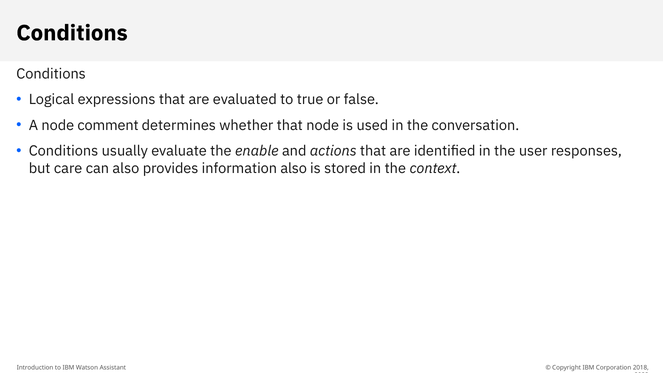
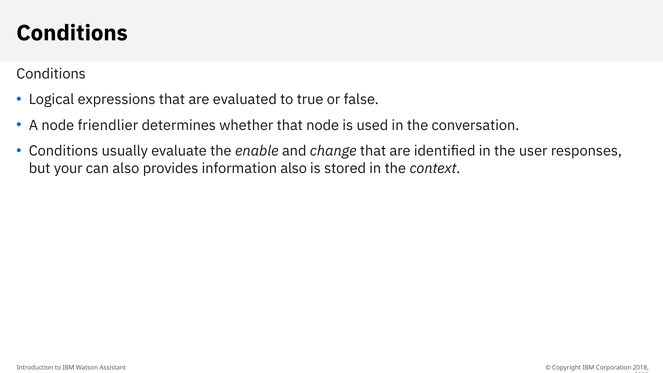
comment: comment -> friendlier
actions: actions -> change
care: care -> your
